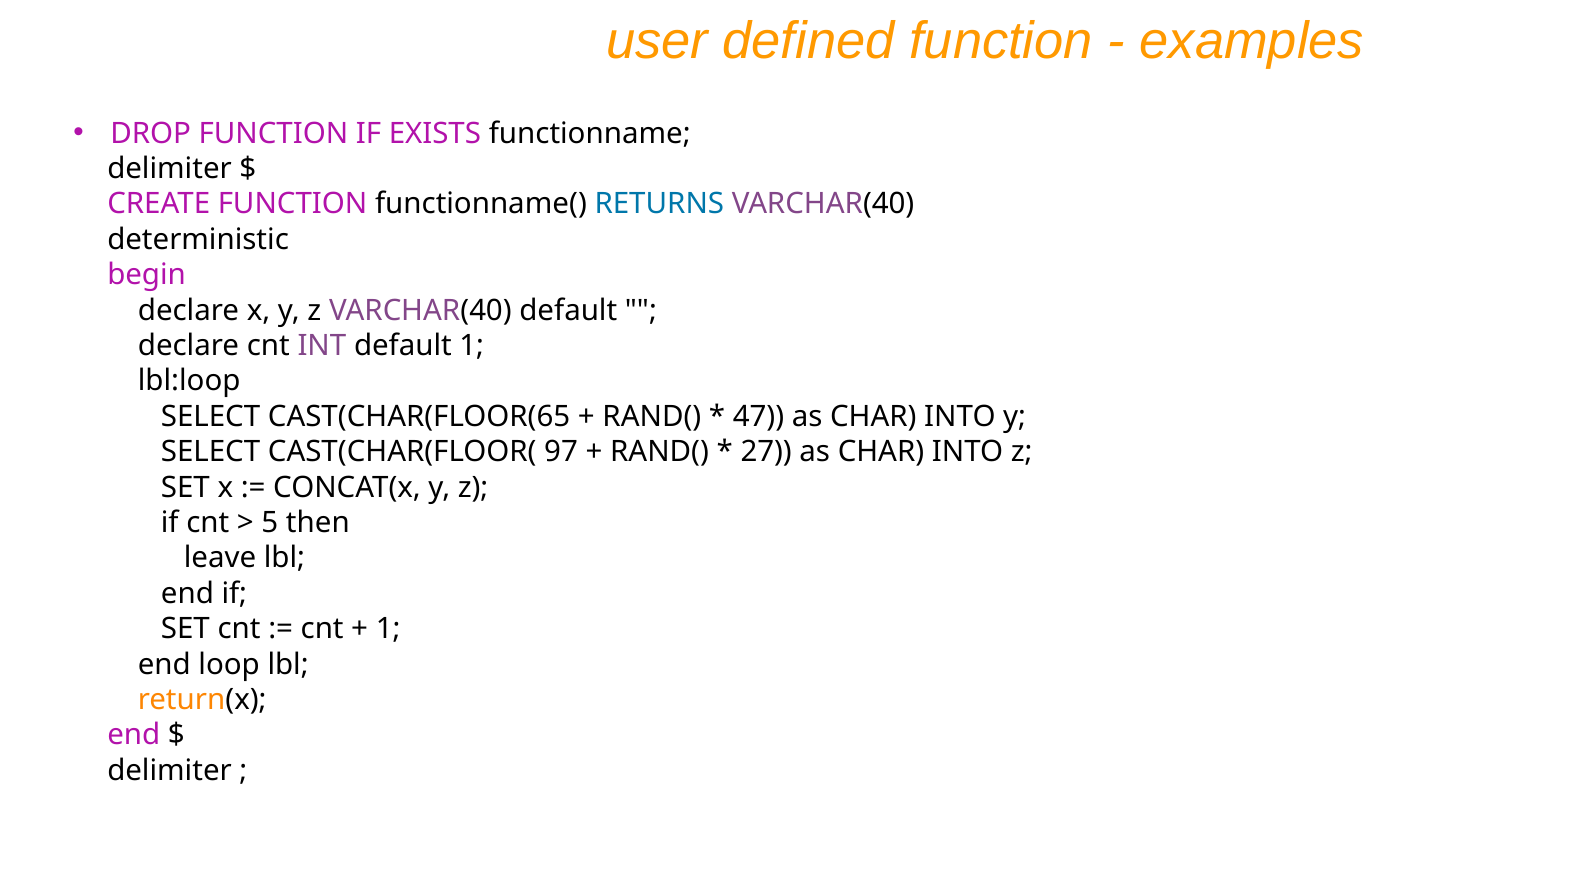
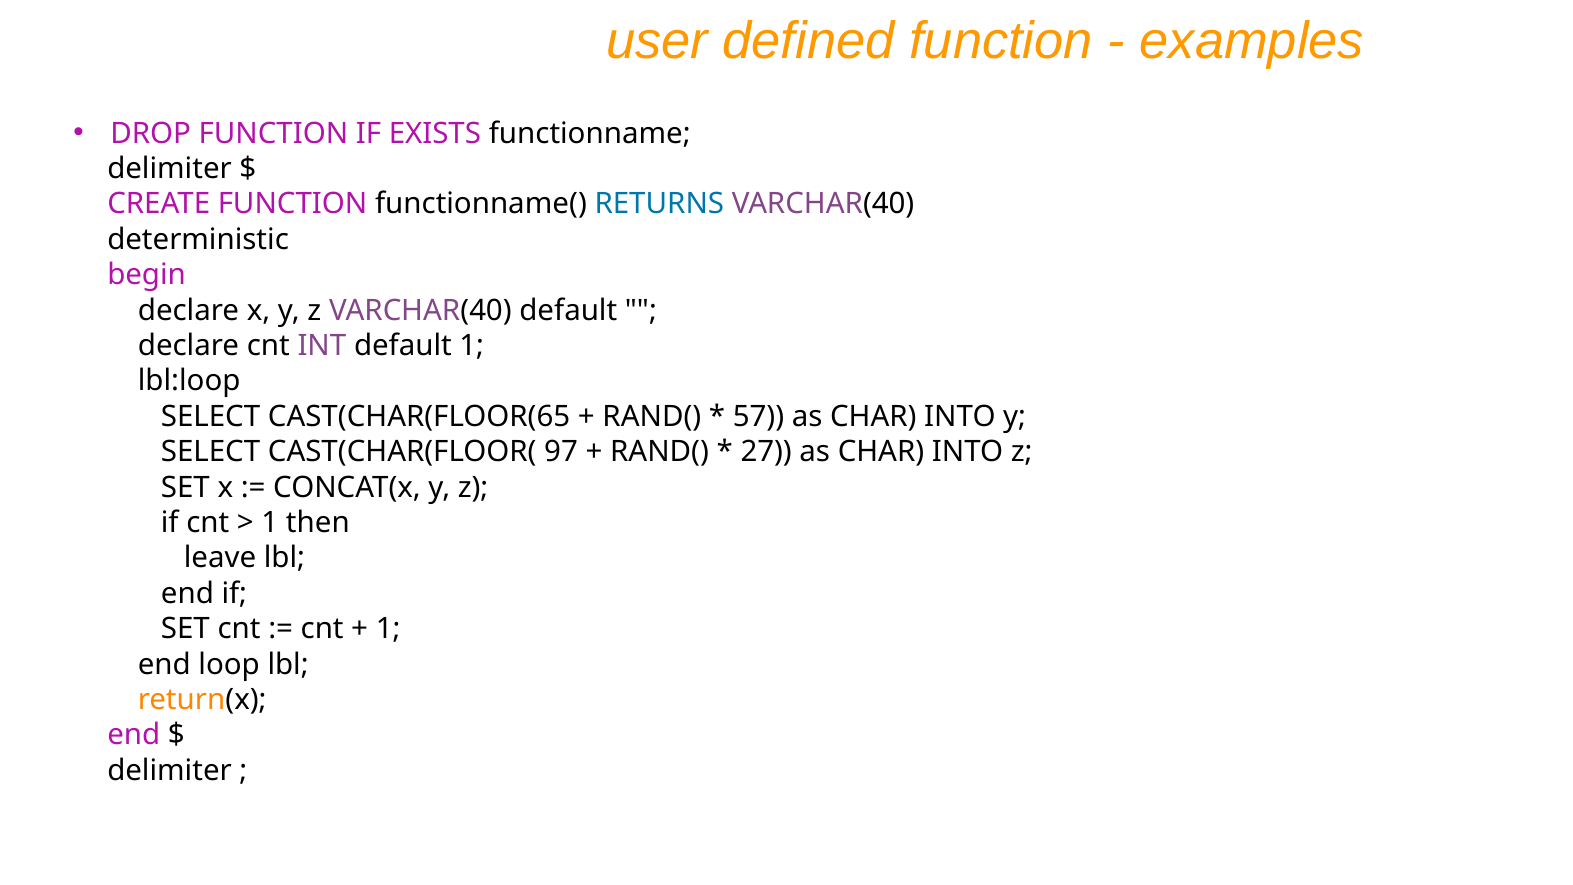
47: 47 -> 57
5 at (270, 523): 5 -> 1
